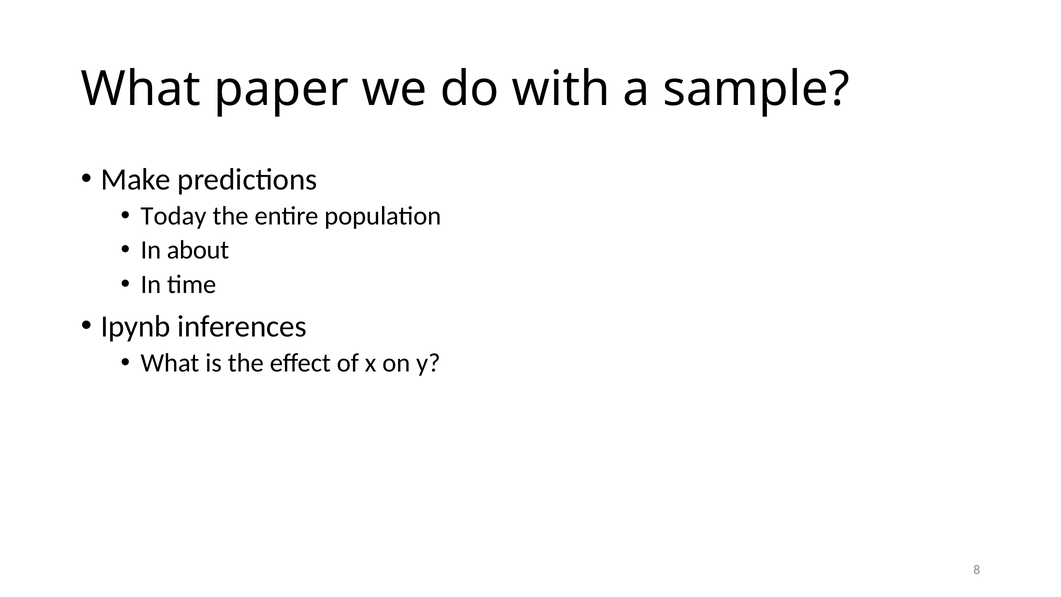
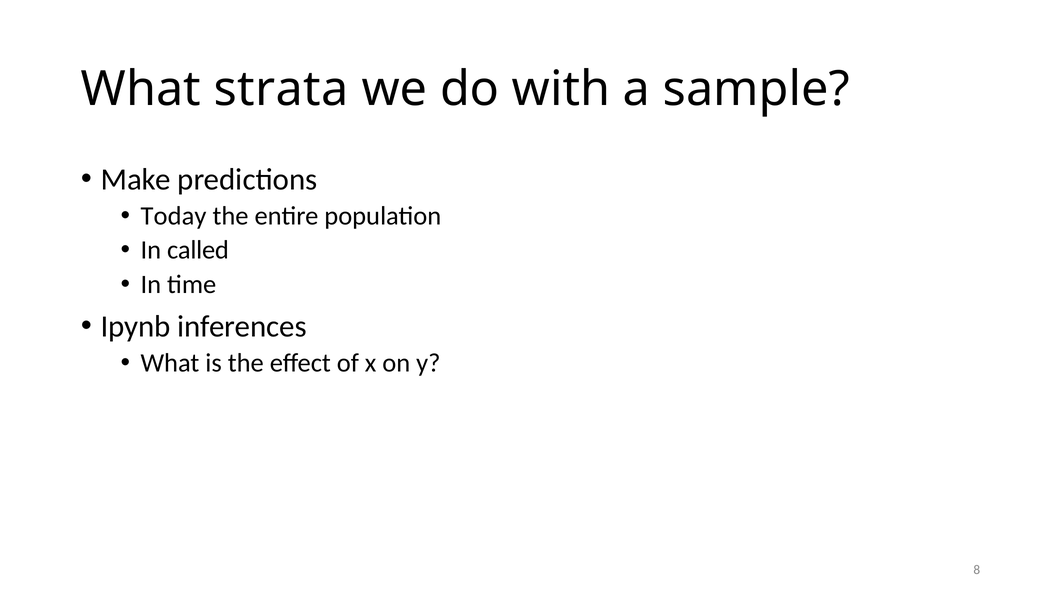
paper: paper -> strata
about: about -> called
